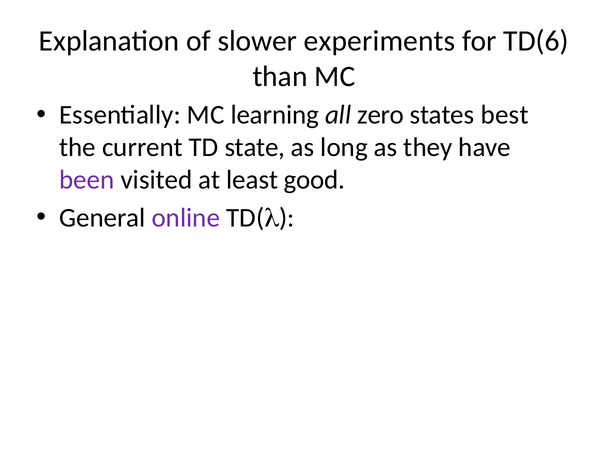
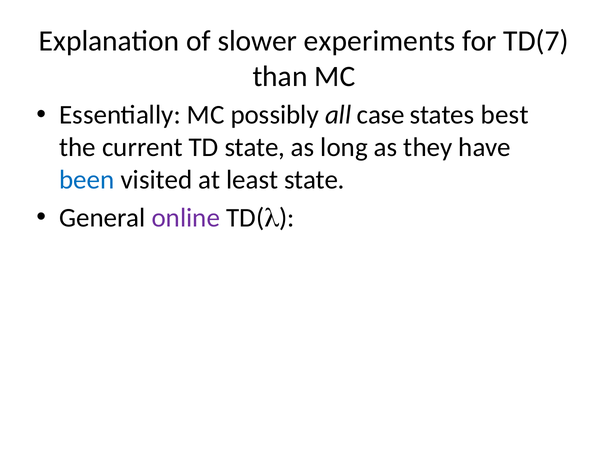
TD(6: TD(6 -> TD(7
learning: learning -> possibly
zero: zero -> case
been colour: purple -> blue
least good: good -> state
